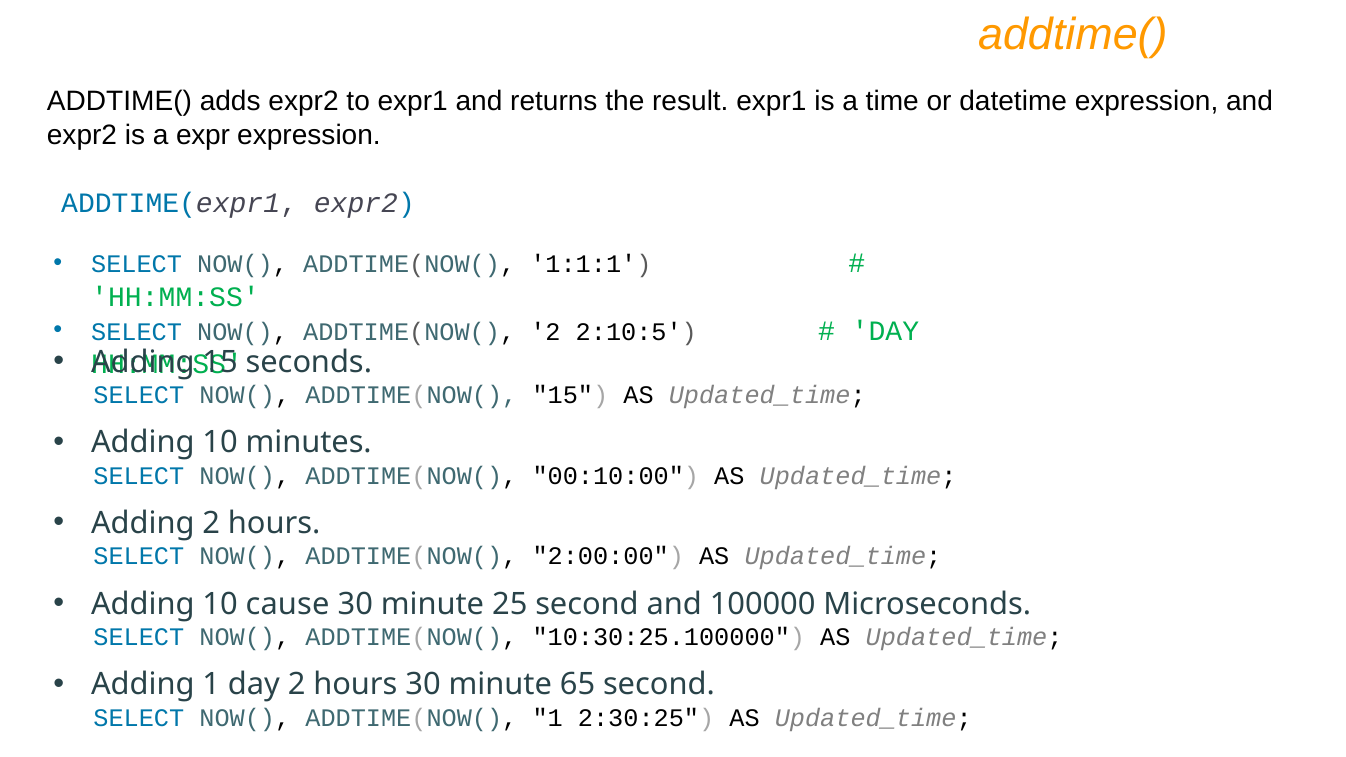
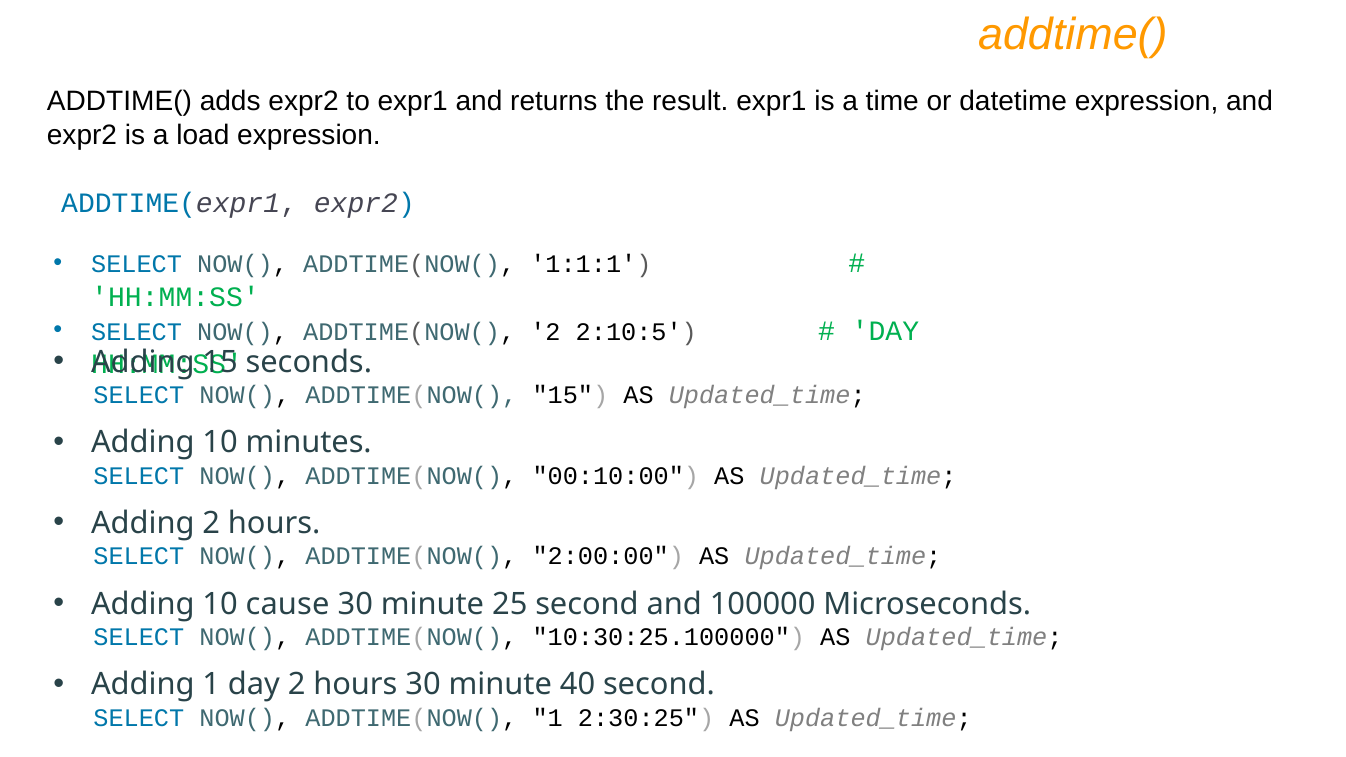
expr: expr -> load
65: 65 -> 40
